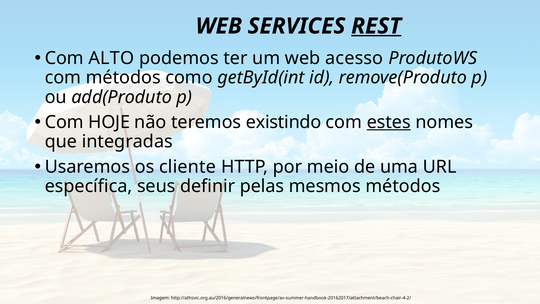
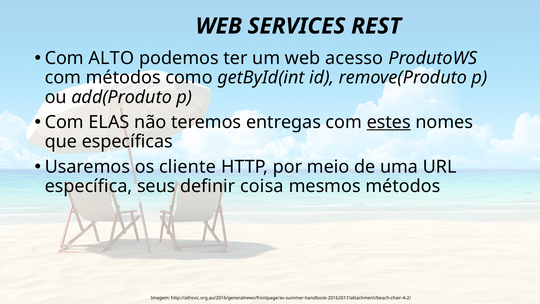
REST underline: present -> none
HOJE: HOJE -> ELAS
existindo: existindo -> entregas
integradas: integradas -> específicas
pelas: pelas -> coisa
